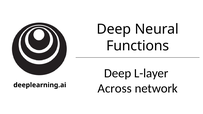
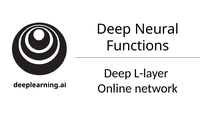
Across: Across -> Online
